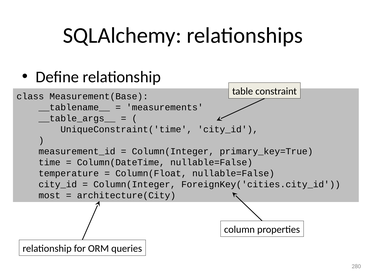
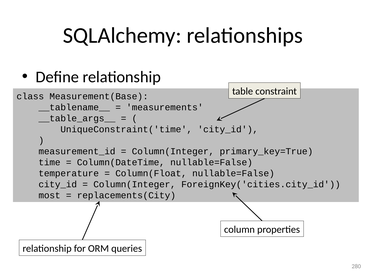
architecture(City: architecture(City -> replacements(City
